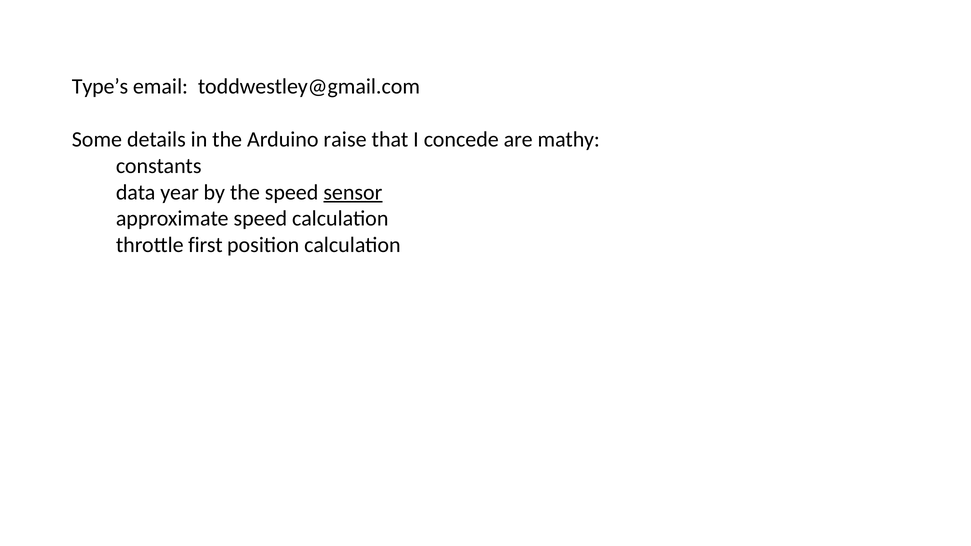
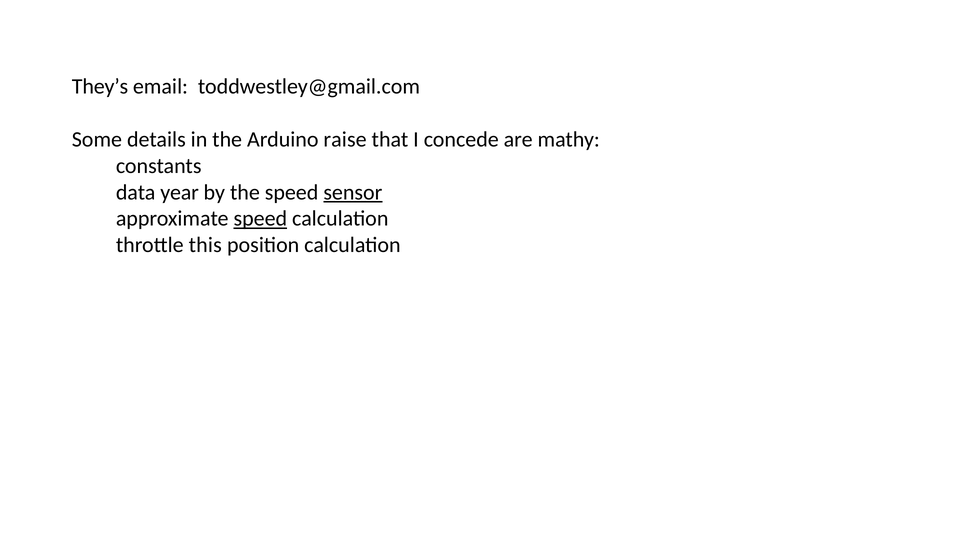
Type’s: Type’s -> They’s
speed at (260, 219) underline: none -> present
first: first -> this
